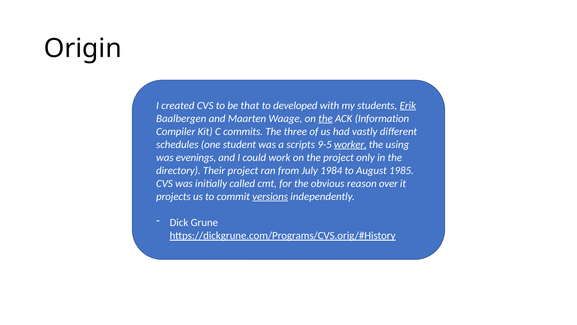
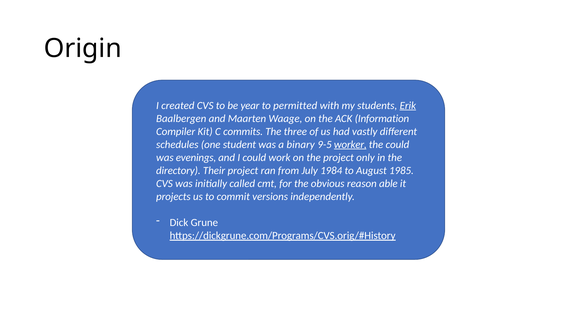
that: that -> year
developed: developed -> permitted
the at (325, 118) underline: present -> none
scripts: scripts -> binary
the using: using -> could
over: over -> able
versions underline: present -> none
